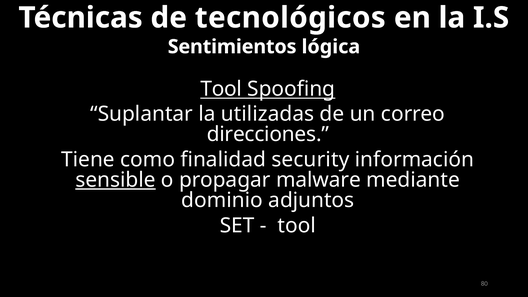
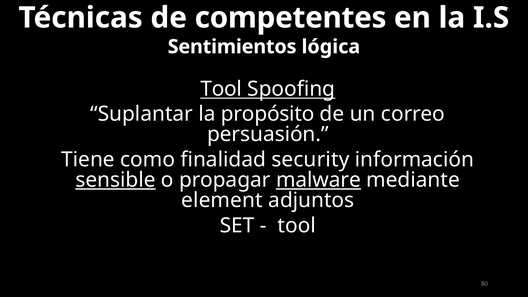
tecnológicos: tecnológicos -> competentes
utilizadas: utilizadas -> propósito
direcciones: direcciones -> persuasión
malware underline: none -> present
dominio: dominio -> element
